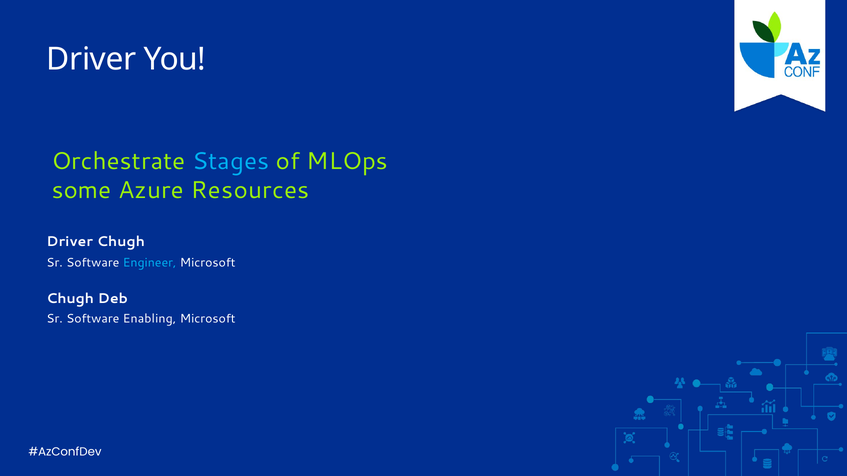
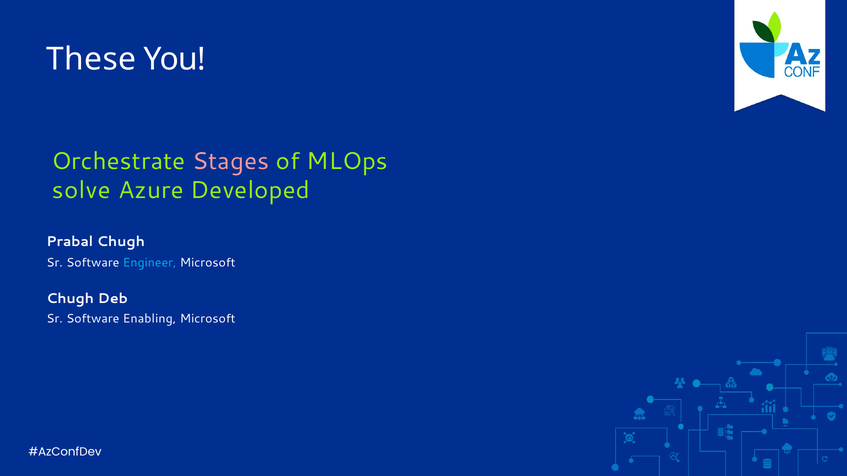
Driver at (91, 59): Driver -> These
Stages colour: light blue -> pink
some: some -> solve
Resources: Resources -> Developed
Driver at (70, 242): Driver -> Prabal
